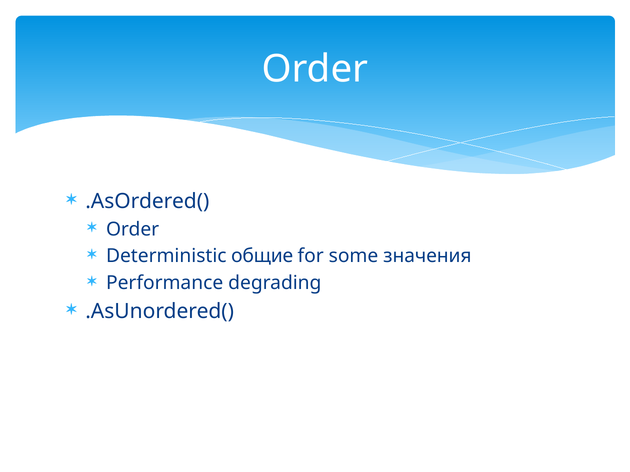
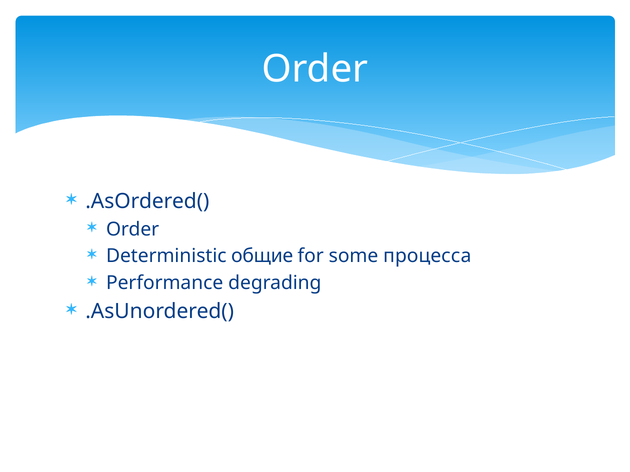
значения: значения -> процесса
